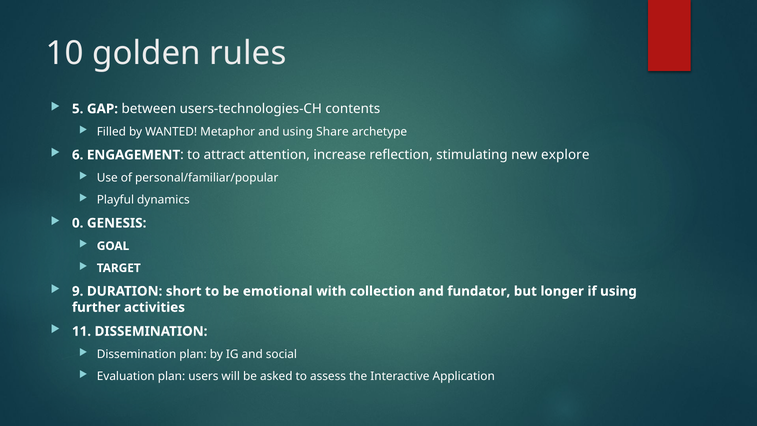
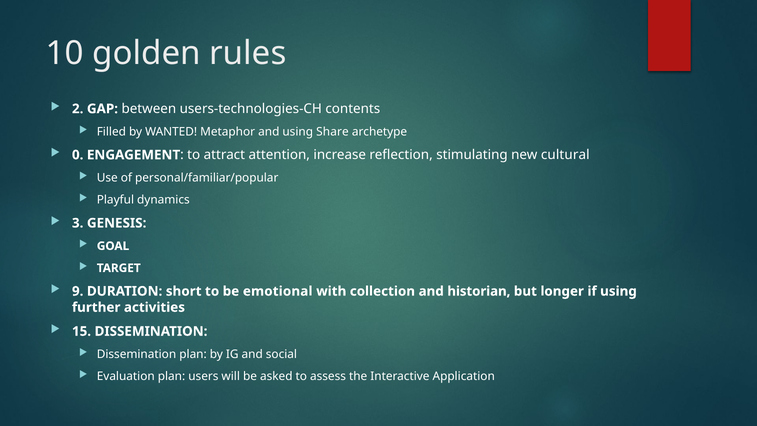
5: 5 -> 2
6: 6 -> 0
explore: explore -> cultural
0: 0 -> 3
fundator: fundator -> historian
11: 11 -> 15
